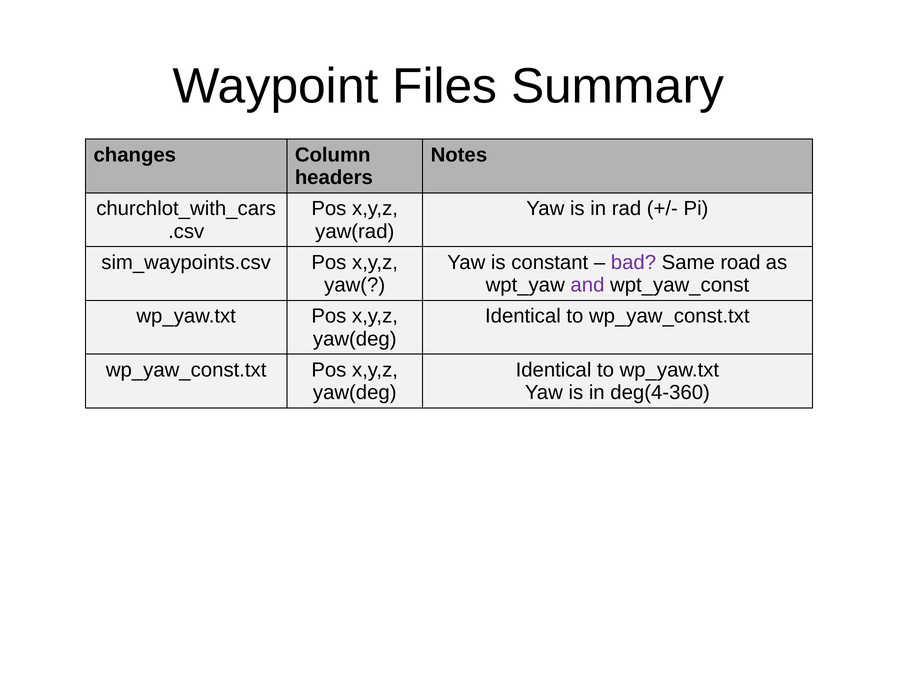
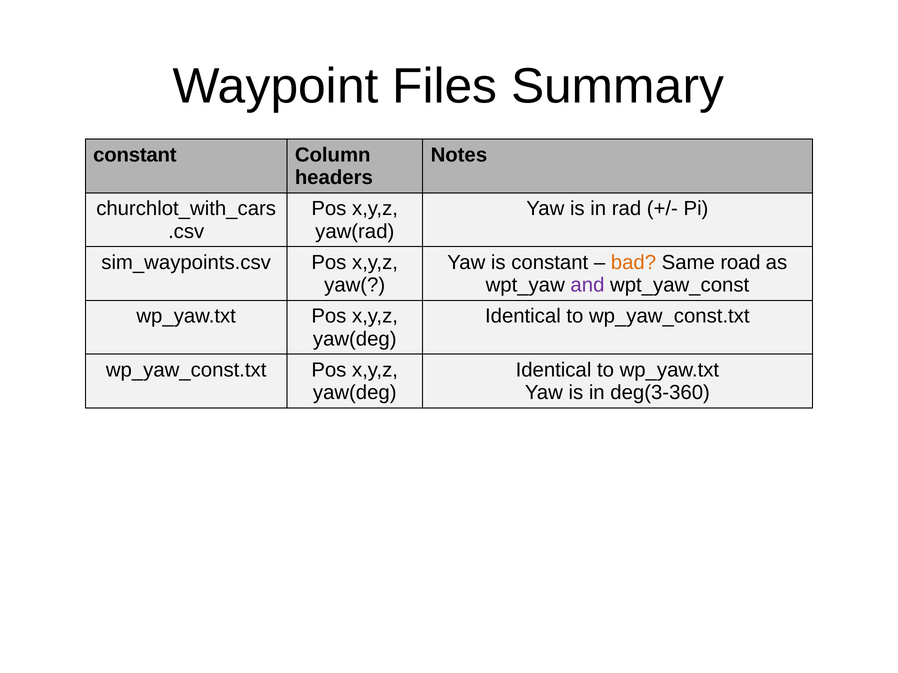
changes at (135, 155): changes -> constant
bad colour: purple -> orange
deg(4-360: deg(4-360 -> deg(3-360
